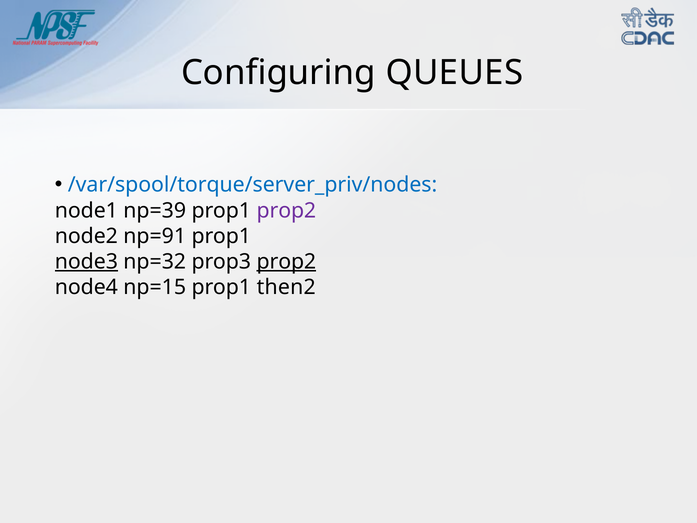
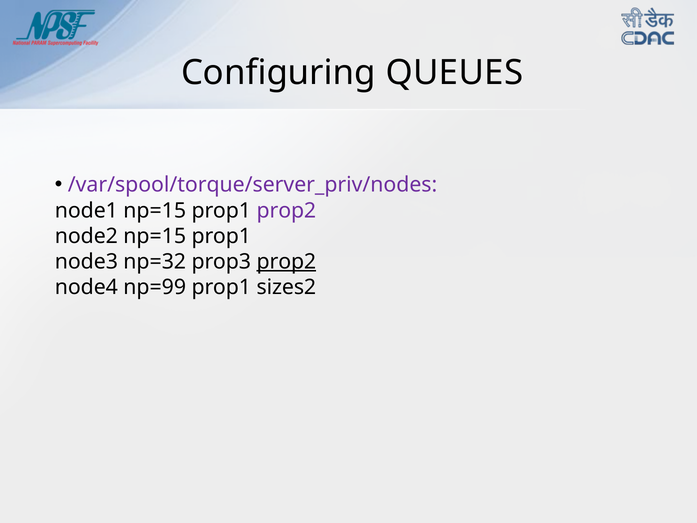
/var/spool/torque/server_priv/nodes colour: blue -> purple
node1 np=39: np=39 -> np=15
node2 np=91: np=91 -> np=15
node3 underline: present -> none
np=15: np=15 -> np=99
then2: then2 -> sizes2
